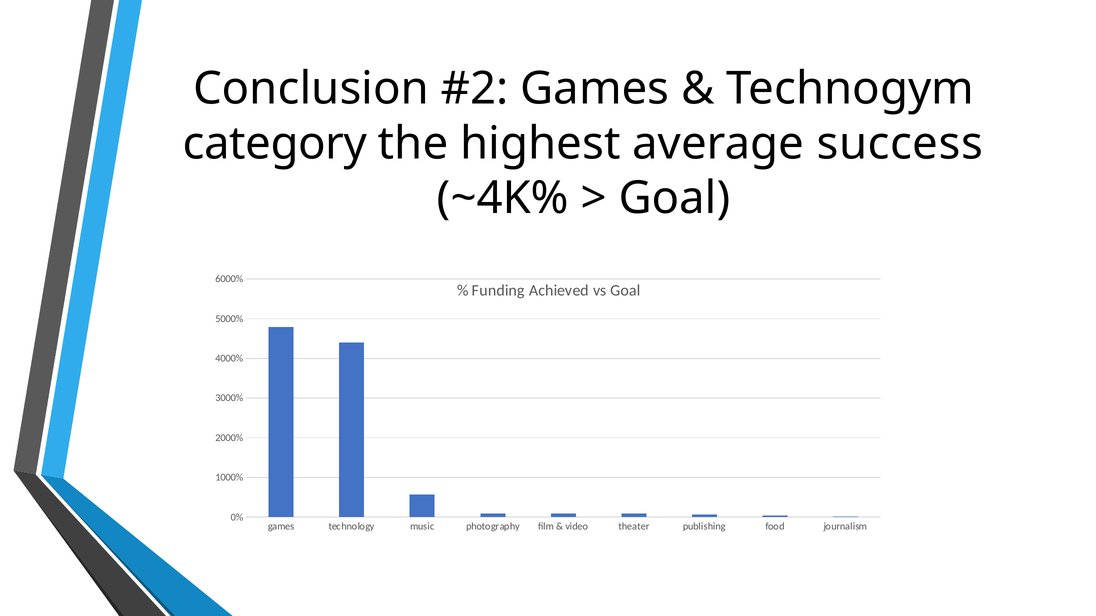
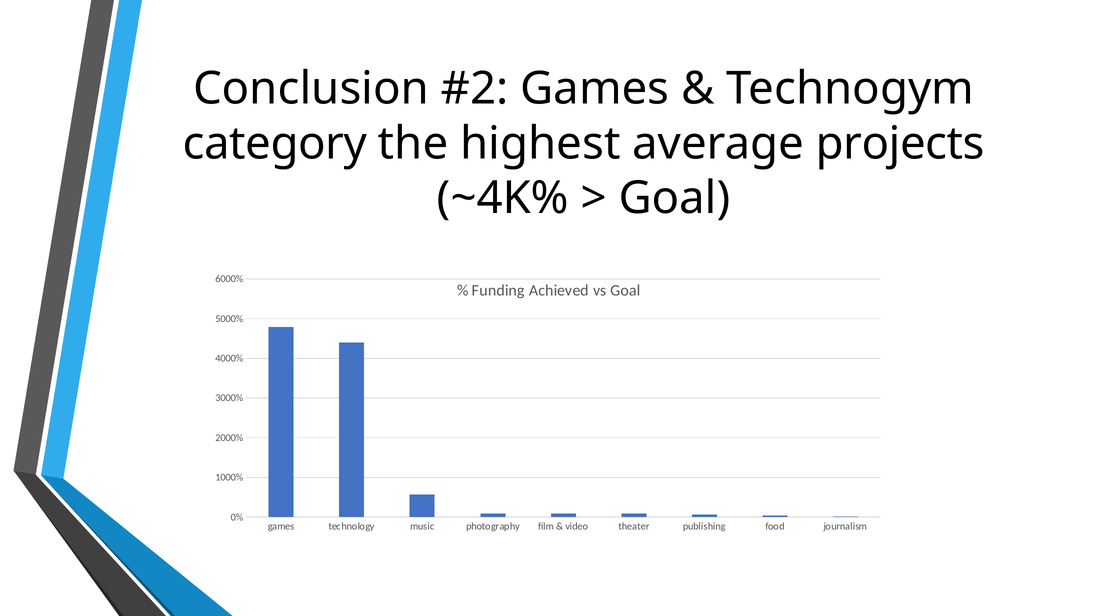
success: success -> projects
